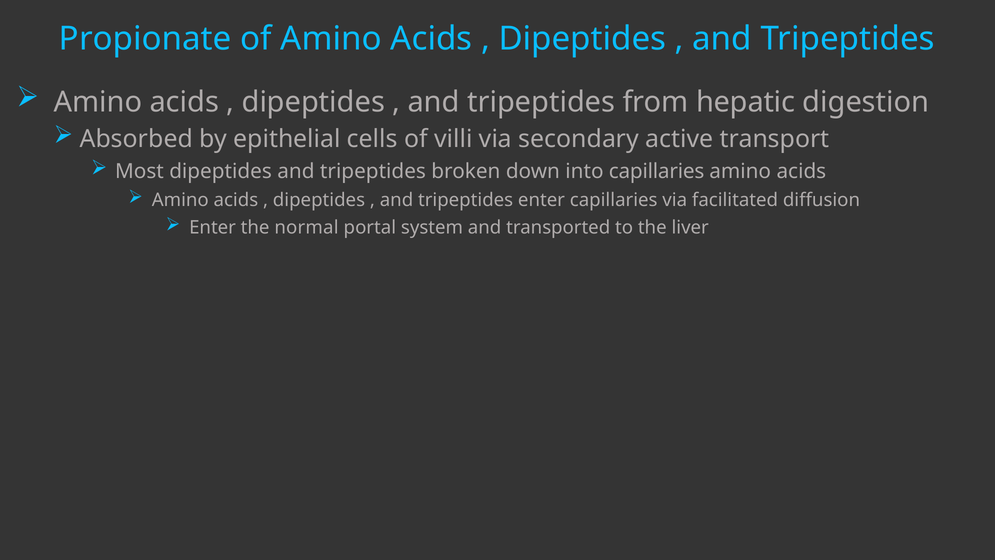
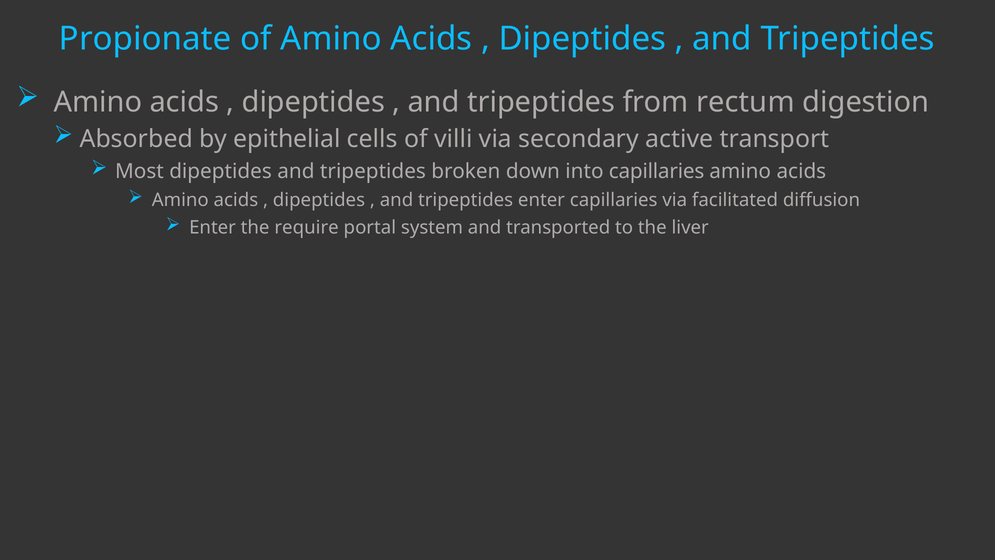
hepatic: hepatic -> rectum
normal: normal -> require
